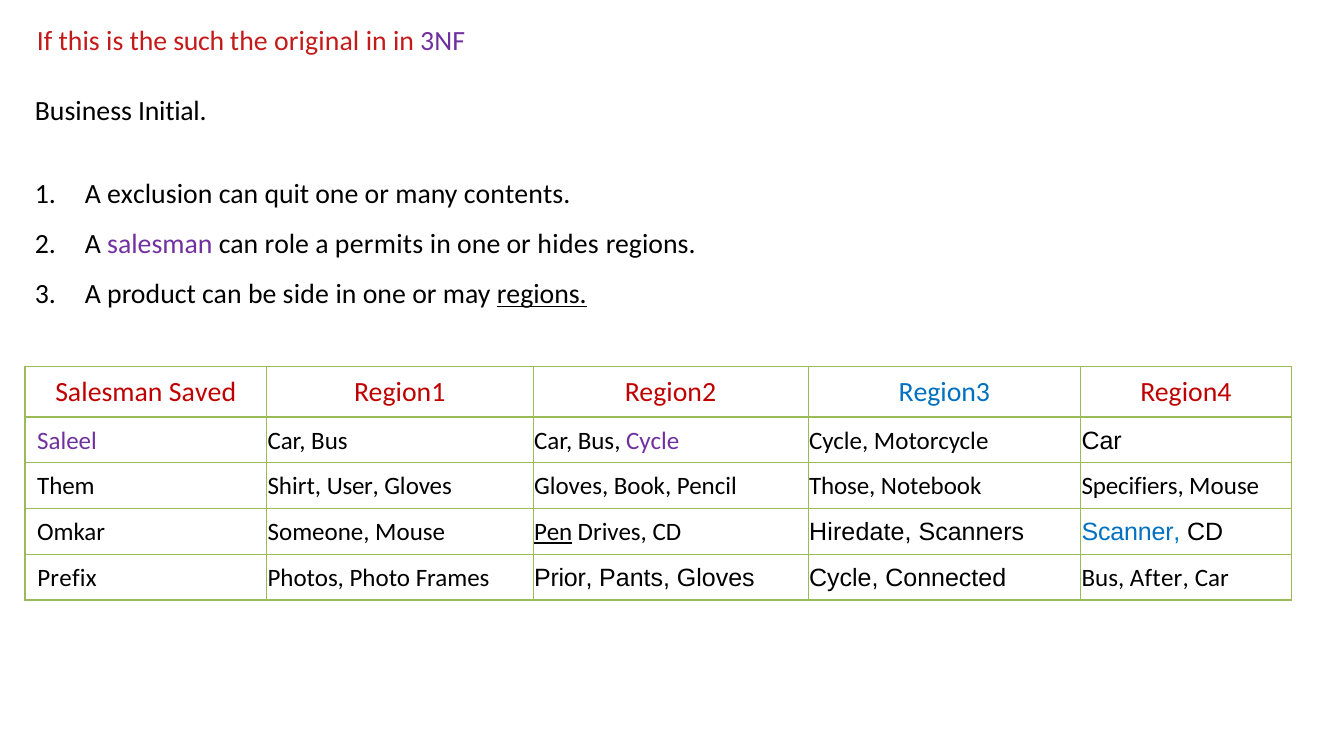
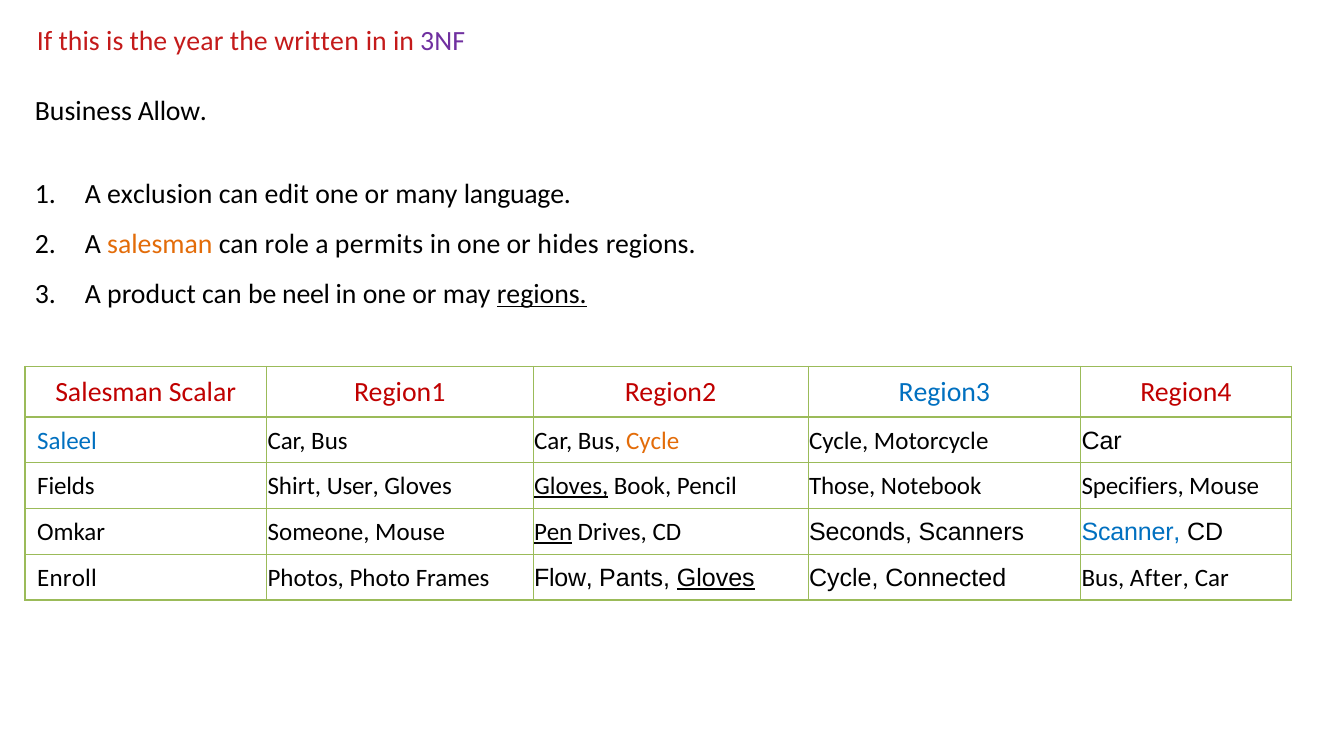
such: such -> year
original: original -> written
Initial: Initial -> Allow
quit: quit -> edit
contents: contents -> language
salesman at (160, 245) colour: purple -> orange
side: side -> neel
Saved: Saved -> Scalar
Saleel colour: purple -> blue
Cycle at (653, 441) colour: purple -> orange
Them: Them -> Fields
Gloves at (571, 486) underline: none -> present
Hiredate: Hiredate -> Seconds
Prefix: Prefix -> Enroll
Prior: Prior -> Flow
Gloves at (716, 578) underline: none -> present
